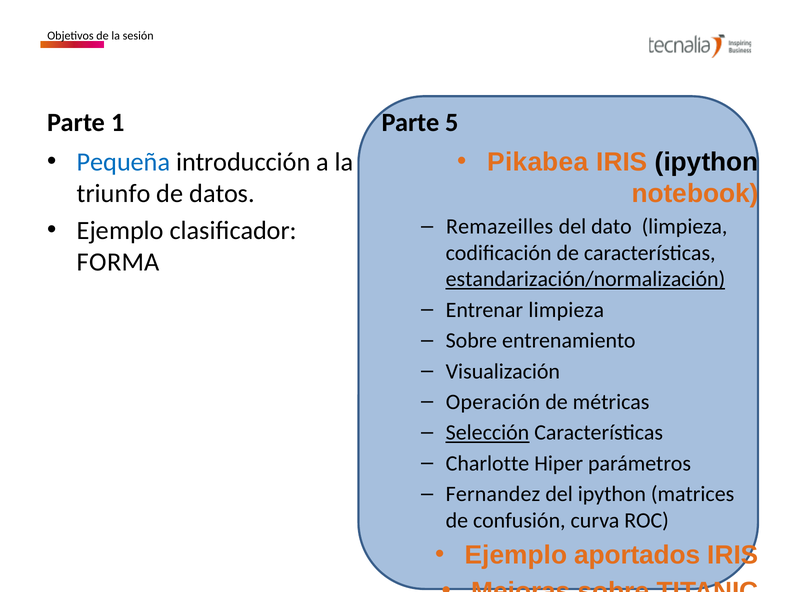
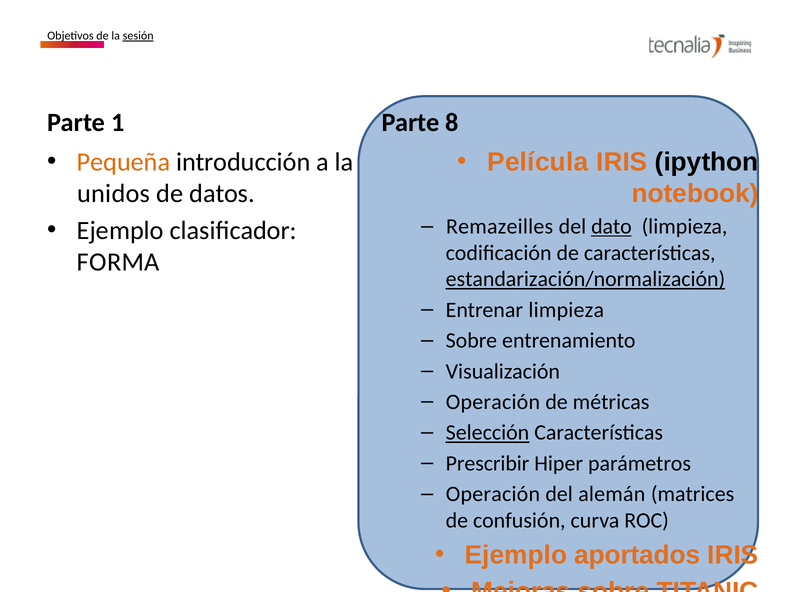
sesión underline: none -> present
5: 5 -> 8
Pequeña colour: blue -> orange
Pikabea: Pikabea -> Película
triunfo: triunfo -> unidos
dato underline: none -> present
Charlotte: Charlotte -> Prescribir
Fernandez at (493, 494): Fernandez -> Operación
del ipython: ipython -> alemán
